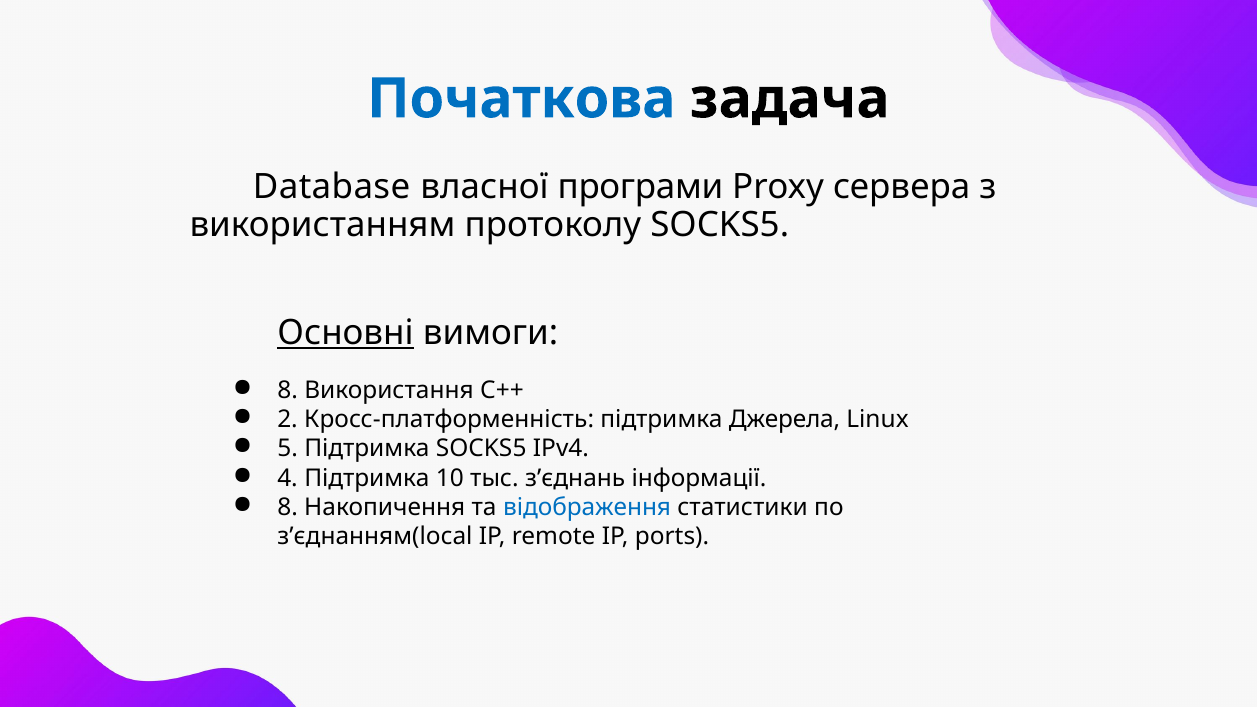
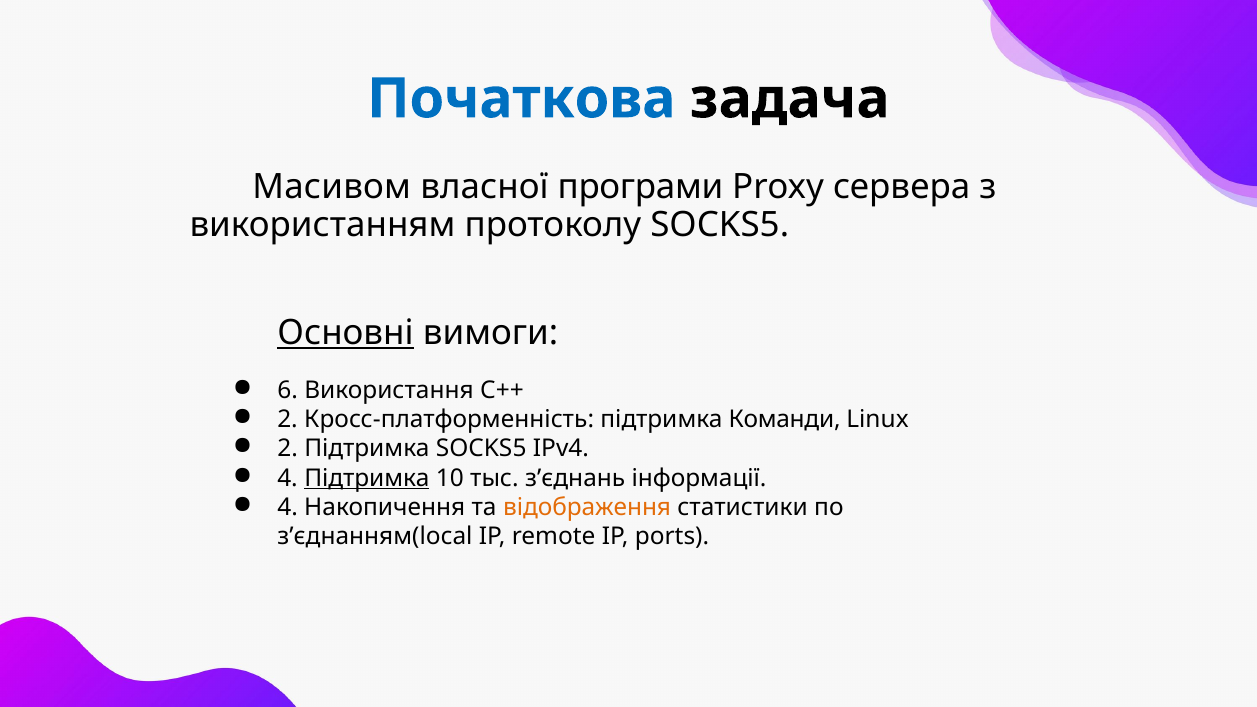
Database: Database -> Масивом
8 at (288, 390): 8 -> 6
Джерела: Джерела -> Команди
5 at (288, 449): 5 -> 2
Підтримка at (367, 478) underline: none -> present
8 at (288, 507): 8 -> 4
відображення colour: blue -> orange
